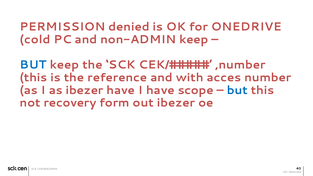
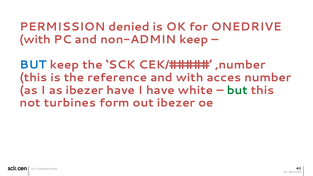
cold at (35, 39): cold -> with
scope: scope -> white
but at (237, 90) colour: blue -> green
recovery: recovery -> turbines
